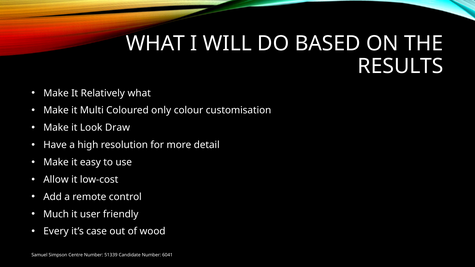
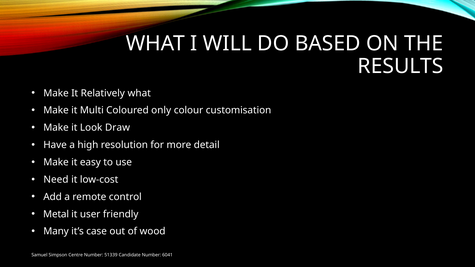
Allow: Allow -> Need
Much: Much -> Metal
Every: Every -> Many
